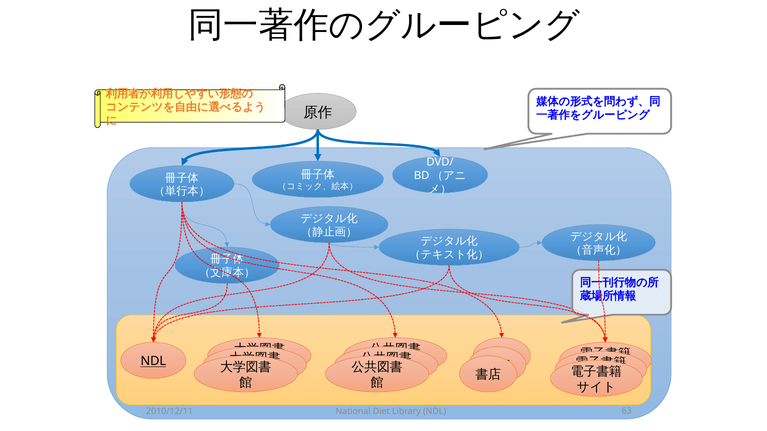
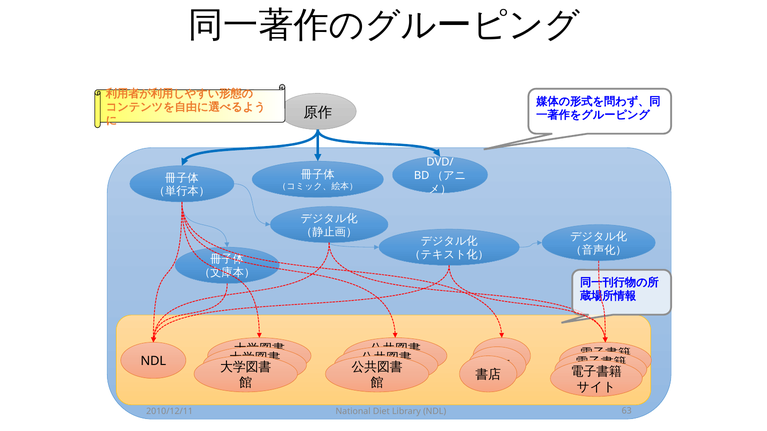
NDL at (153, 362) underline: present -> none
